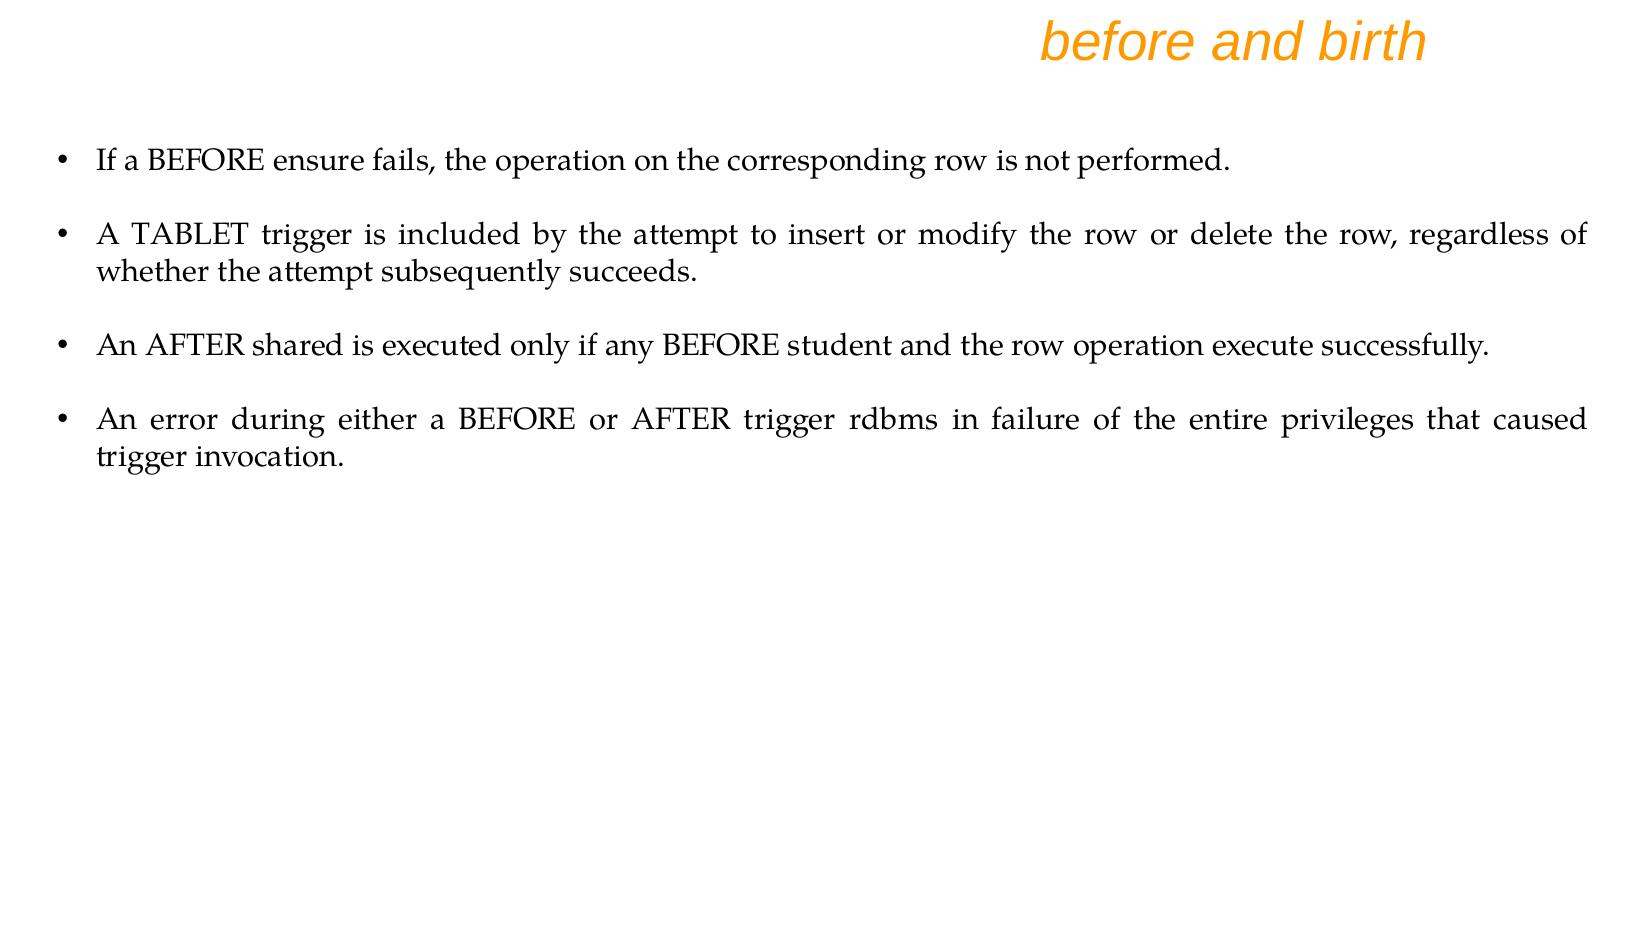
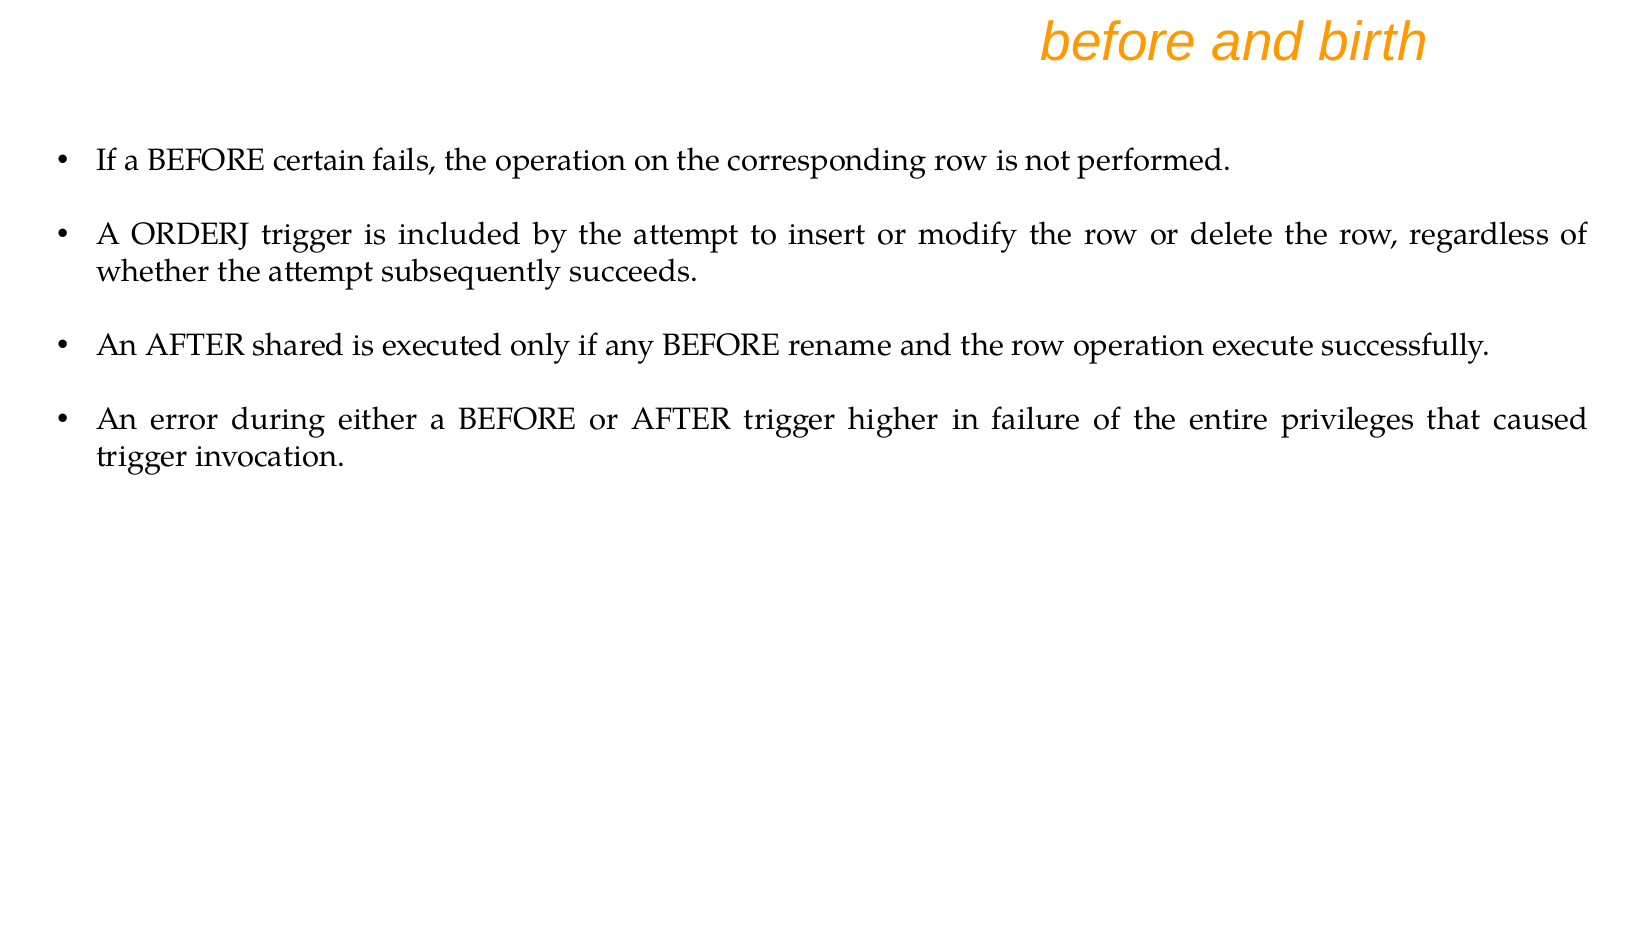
ensure: ensure -> certain
TABLET: TABLET -> ORDERJ
student: student -> rename
rdbms: rdbms -> higher
